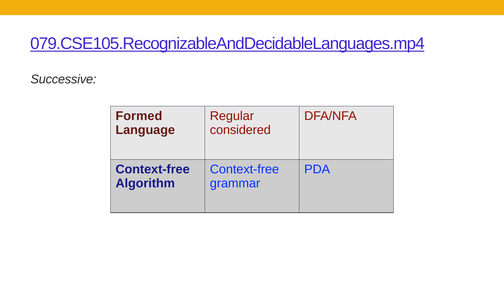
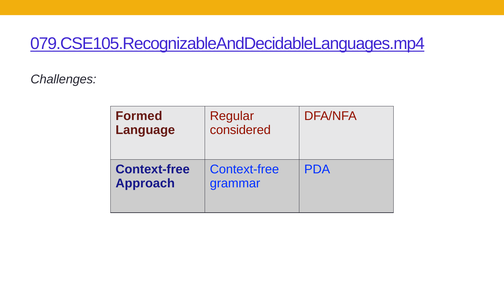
Successive: Successive -> Challenges
Algorithm: Algorithm -> Approach
